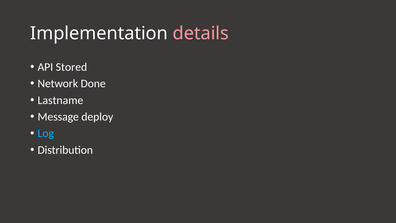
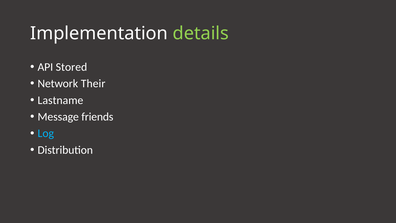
details colour: pink -> light green
Done: Done -> Their
deploy: deploy -> friends
